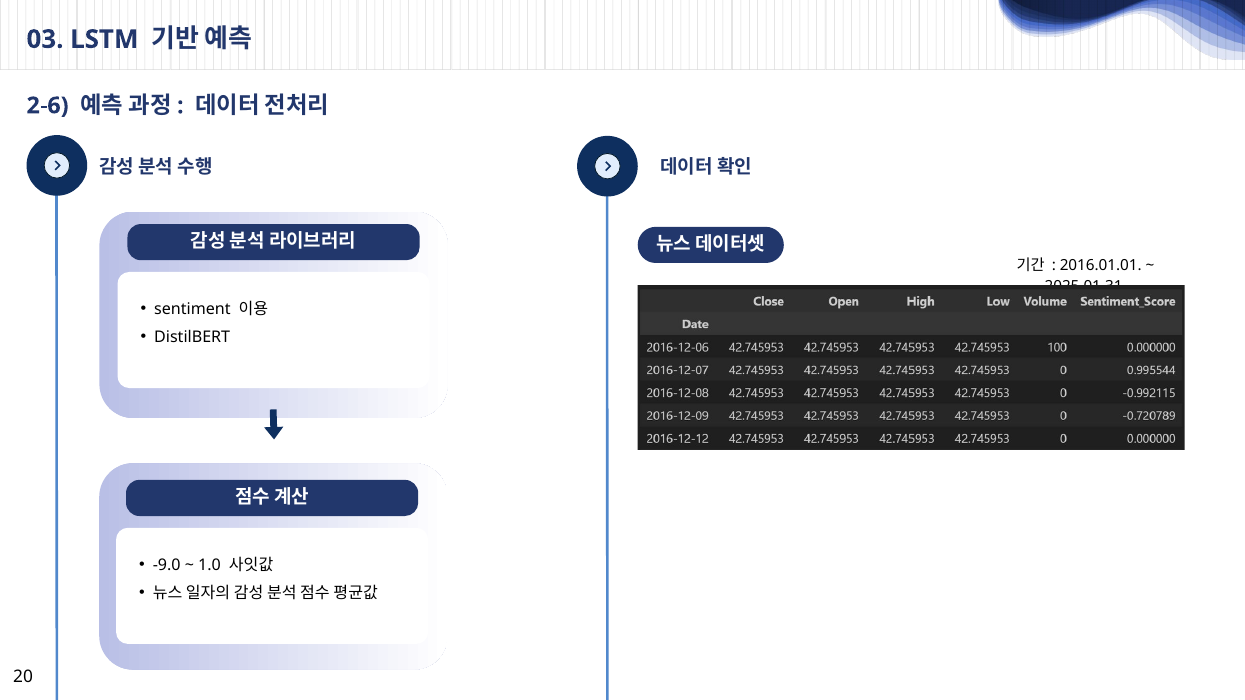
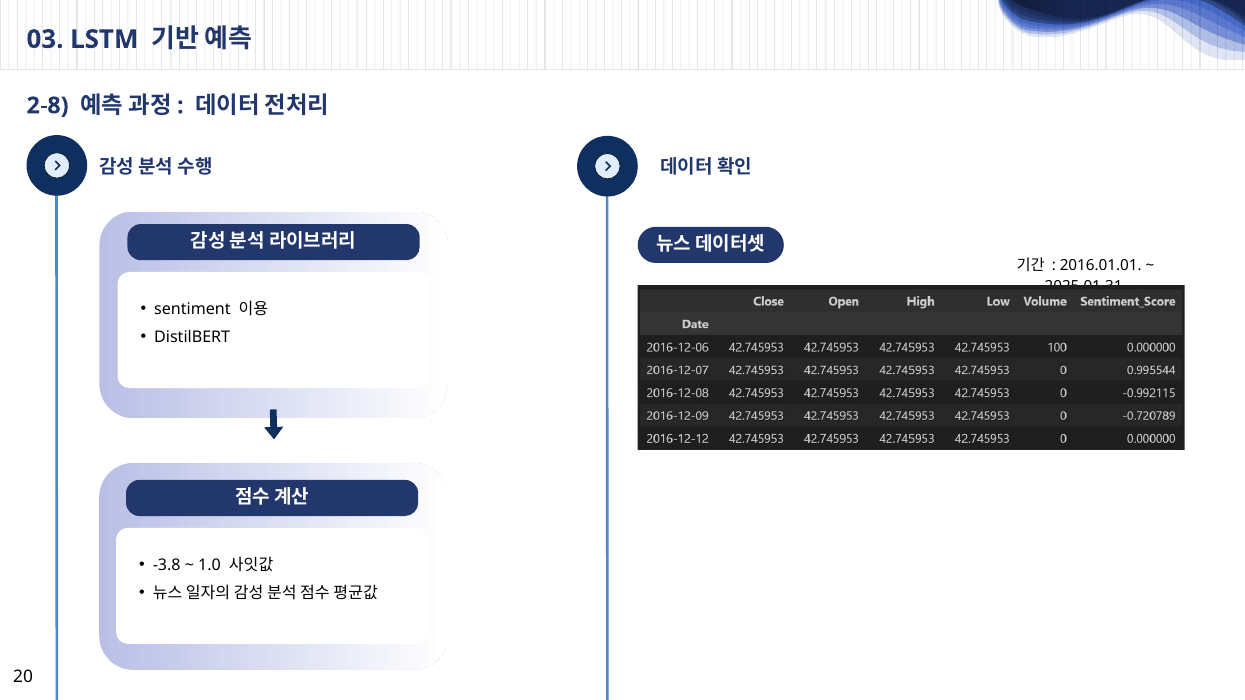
2-6: 2-6 -> 2-8
-9.0: -9.0 -> -3.8
